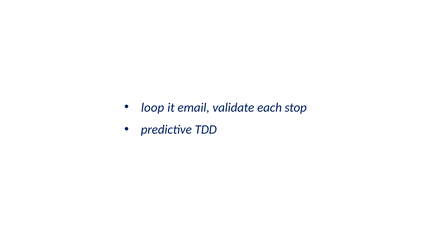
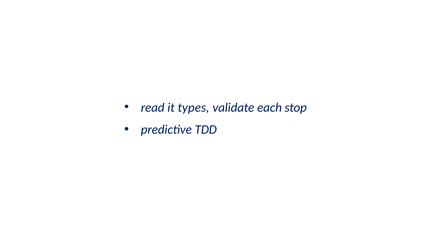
loop: loop -> read
email: email -> types
